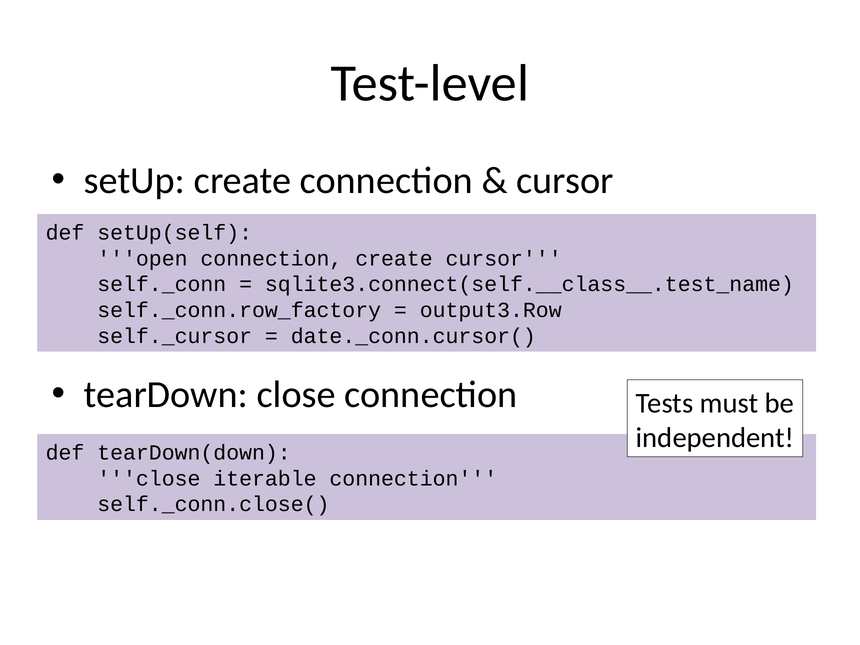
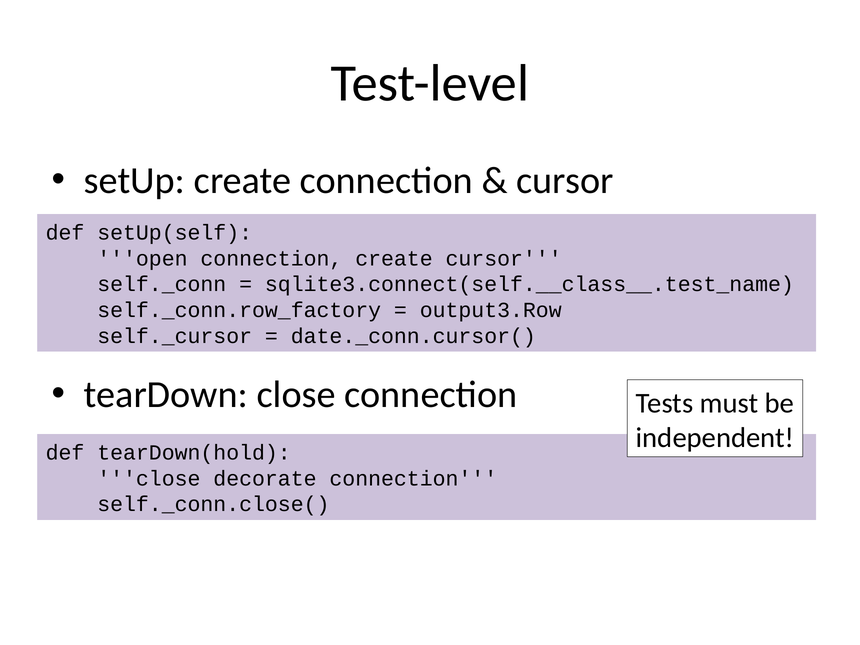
tearDown(down: tearDown(down -> tearDown(hold
iterable: iterable -> decorate
